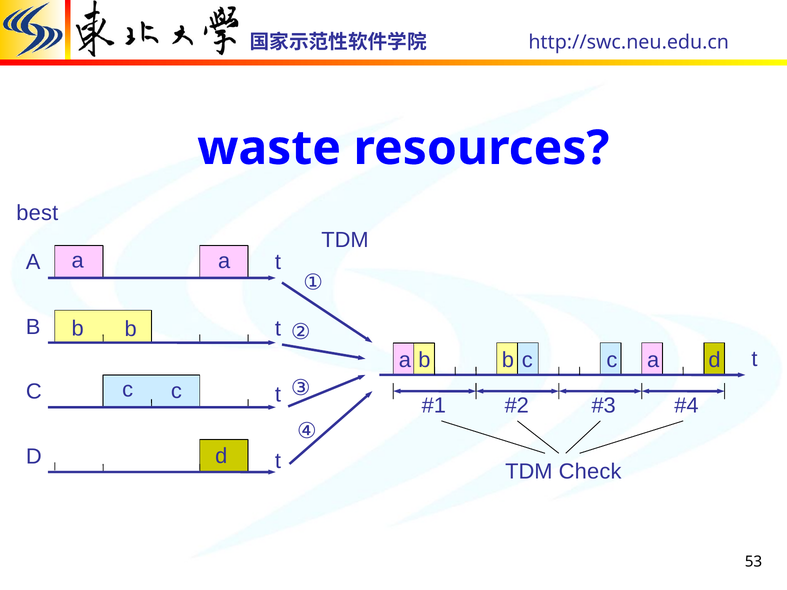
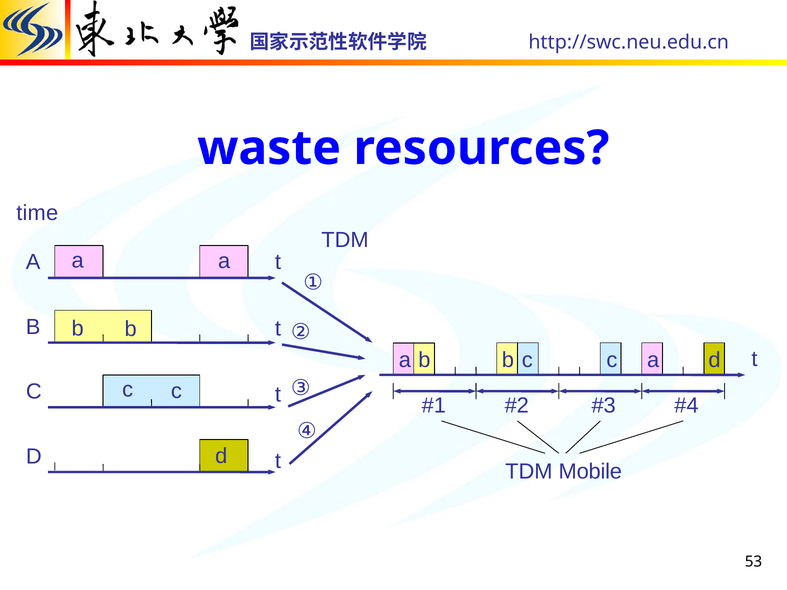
best: best -> time
Check: Check -> Mobile
